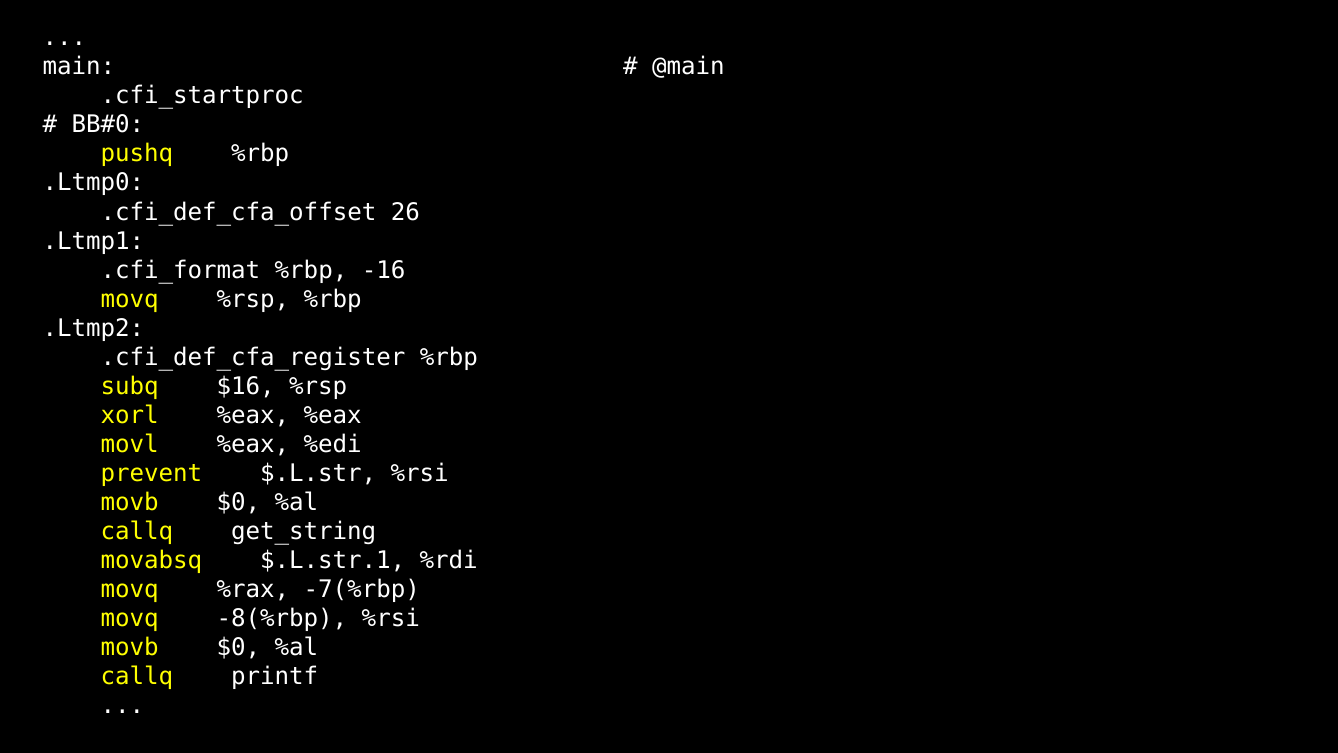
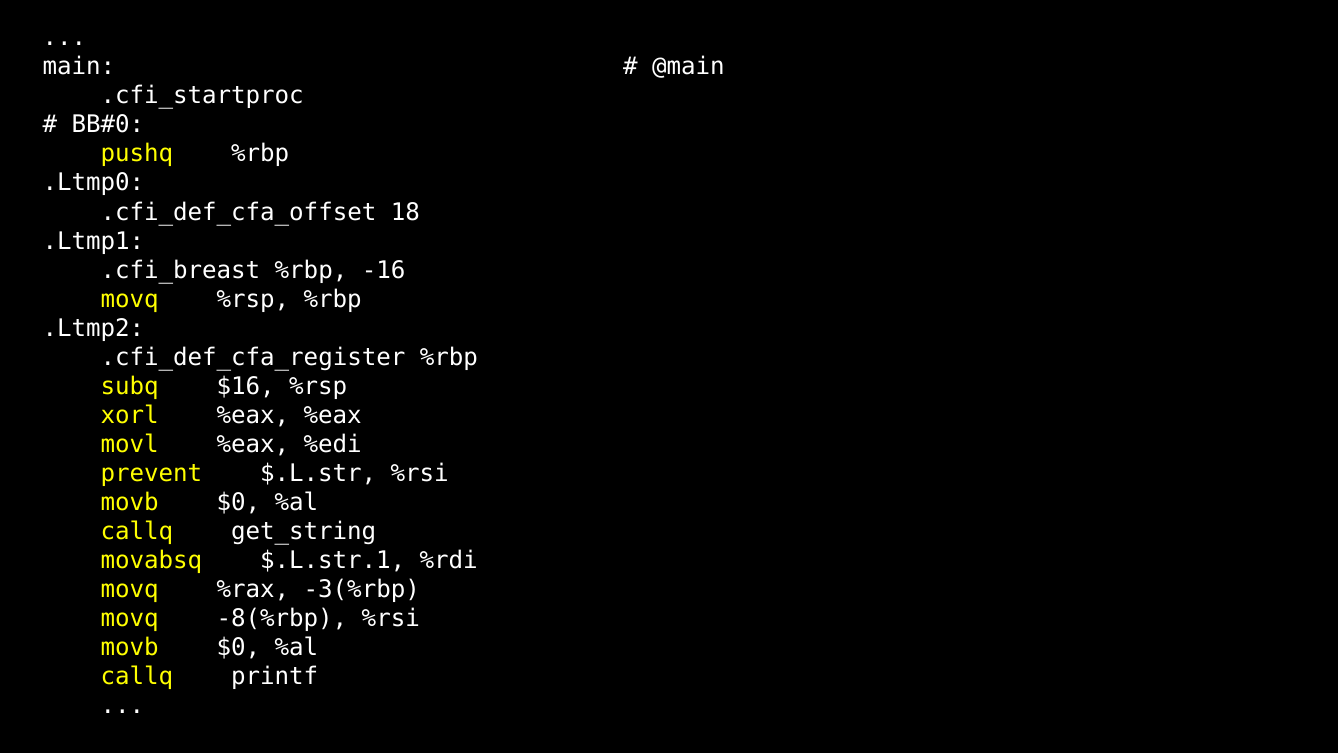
26: 26 -> 18
.cfi_format: .cfi_format -> .cfi_breast
-7(%rbp: -7(%rbp -> -3(%rbp
